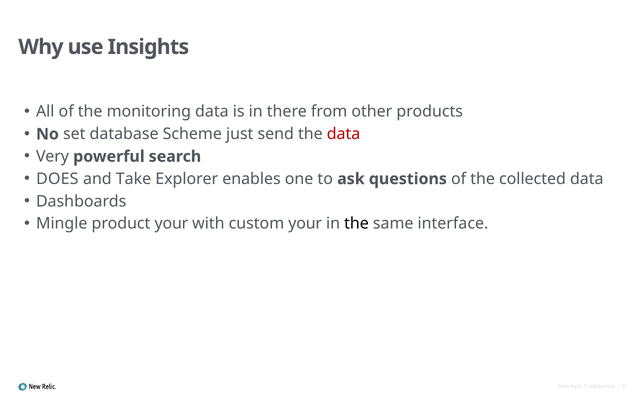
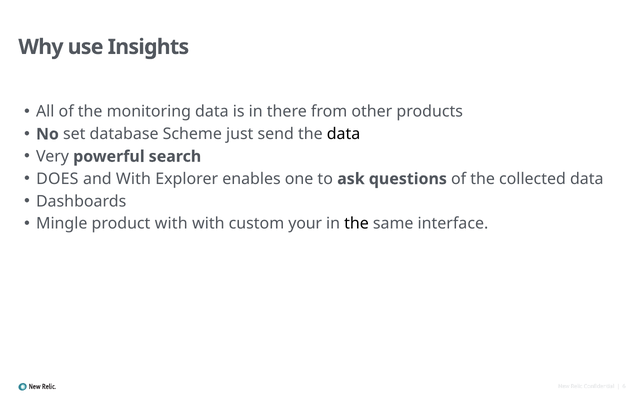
data at (344, 134) colour: red -> black
and Take: Take -> With
product your: your -> with
